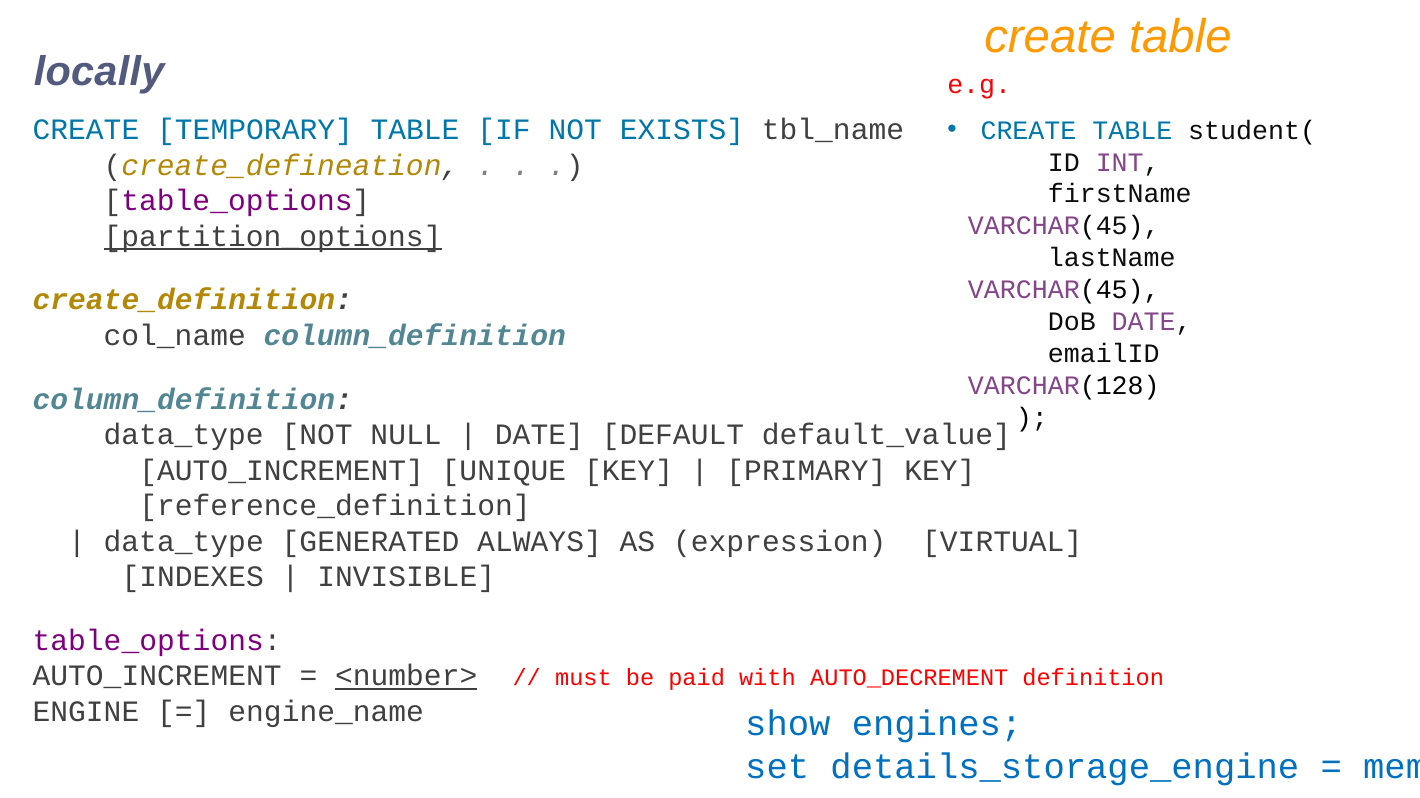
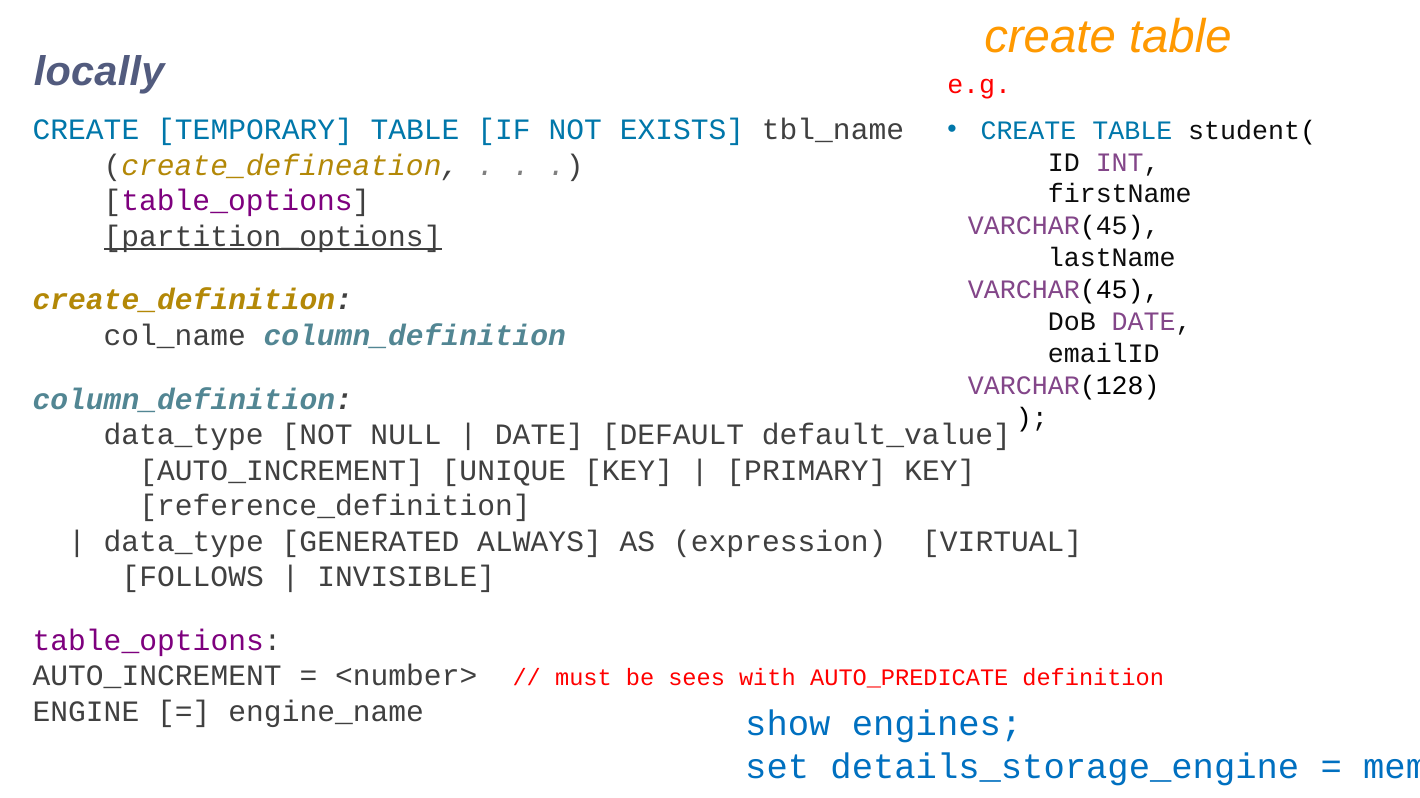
INDEXES: INDEXES -> FOLLOWS
<number> underline: present -> none
paid: paid -> sees
AUTO_DECREMENT: AUTO_DECREMENT -> AUTO_PREDICATE
